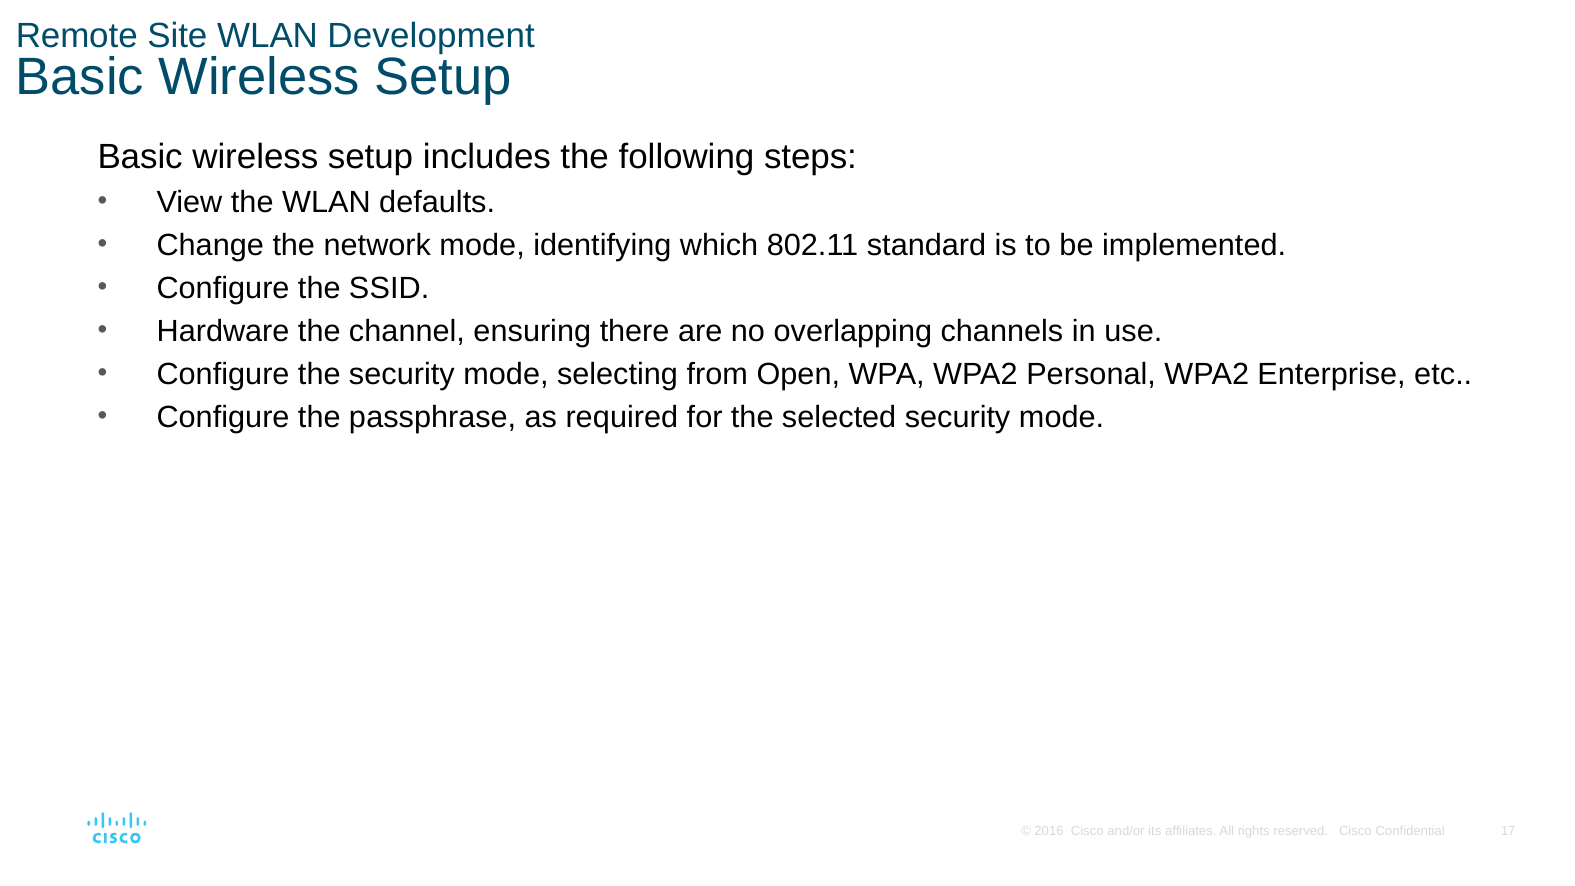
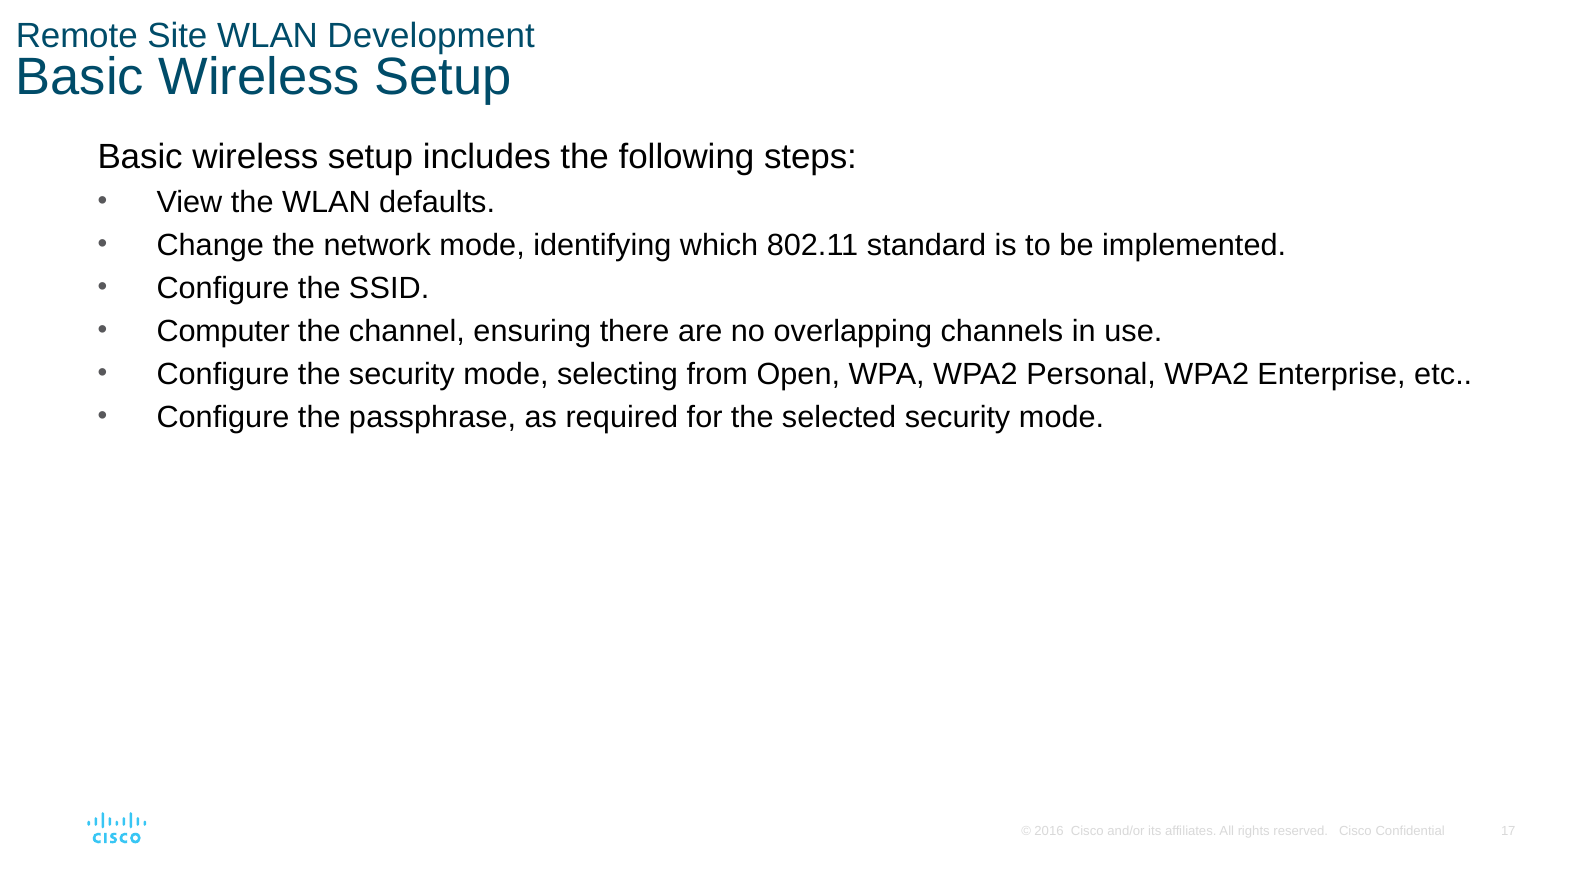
Hardware: Hardware -> Computer
